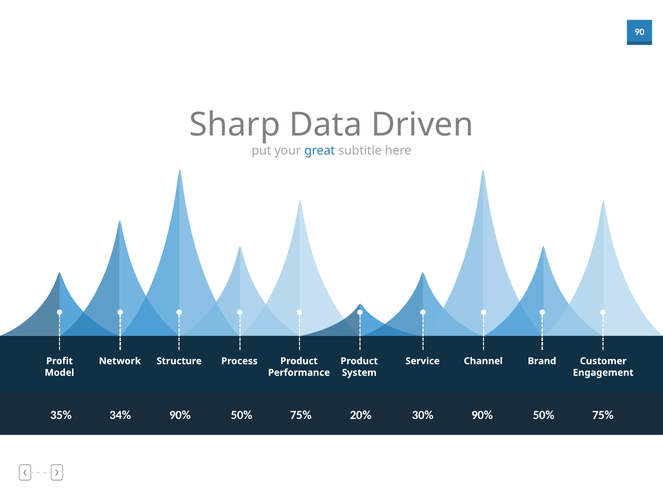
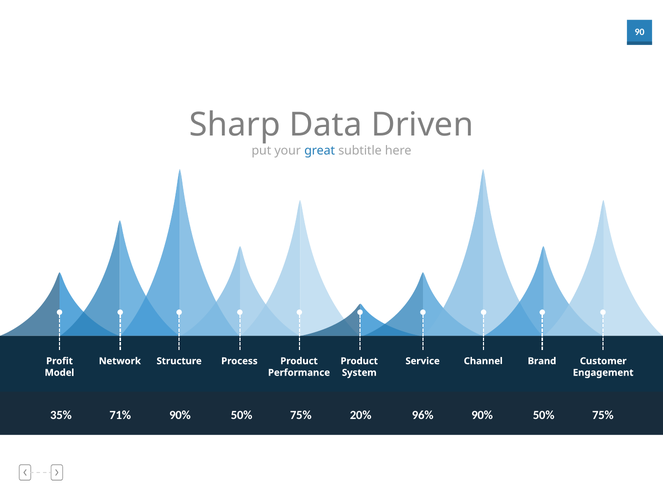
34%: 34% -> 71%
30%: 30% -> 96%
